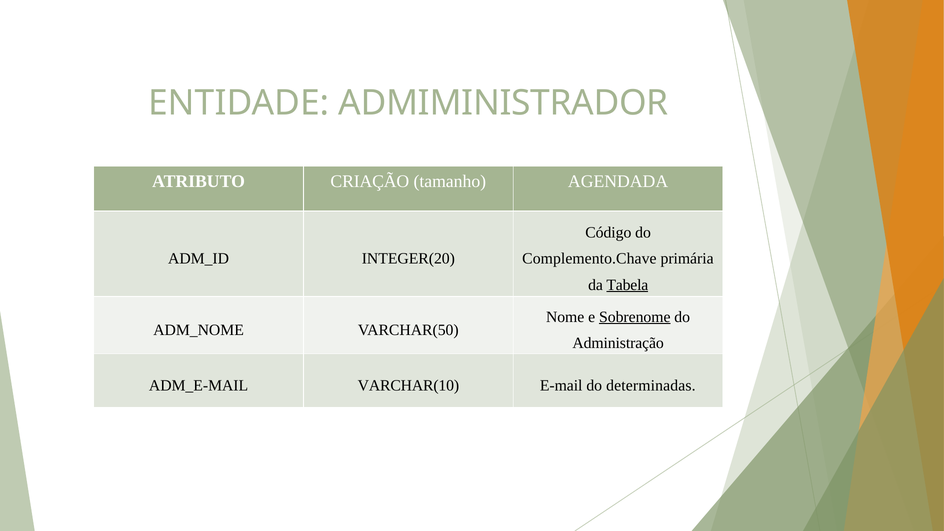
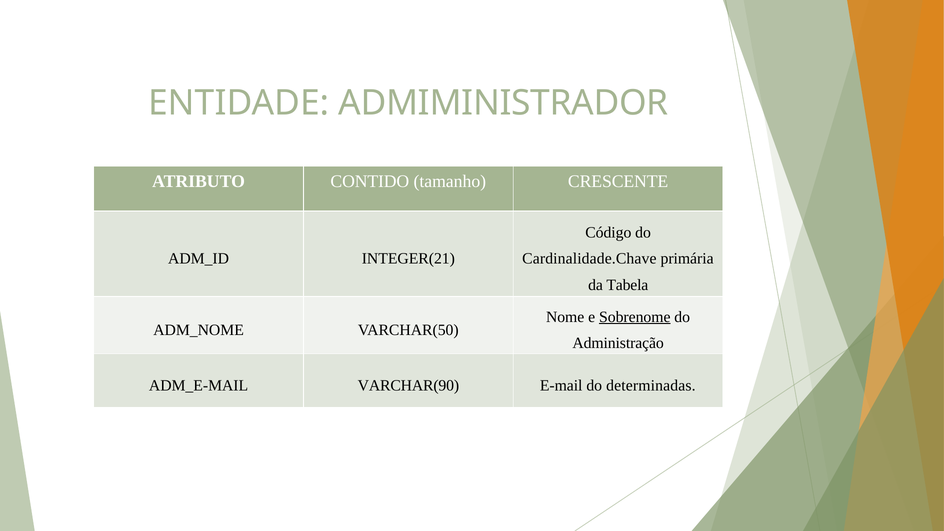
CRIAÇÃO: CRIAÇÃO -> CONTIDO
AGENDADA: AGENDADA -> CRESCENTE
INTEGER(20: INTEGER(20 -> INTEGER(21
Complemento.Chave: Complemento.Chave -> Cardinalidade.Chave
Tabela underline: present -> none
VARCHAR(10: VARCHAR(10 -> VARCHAR(90
